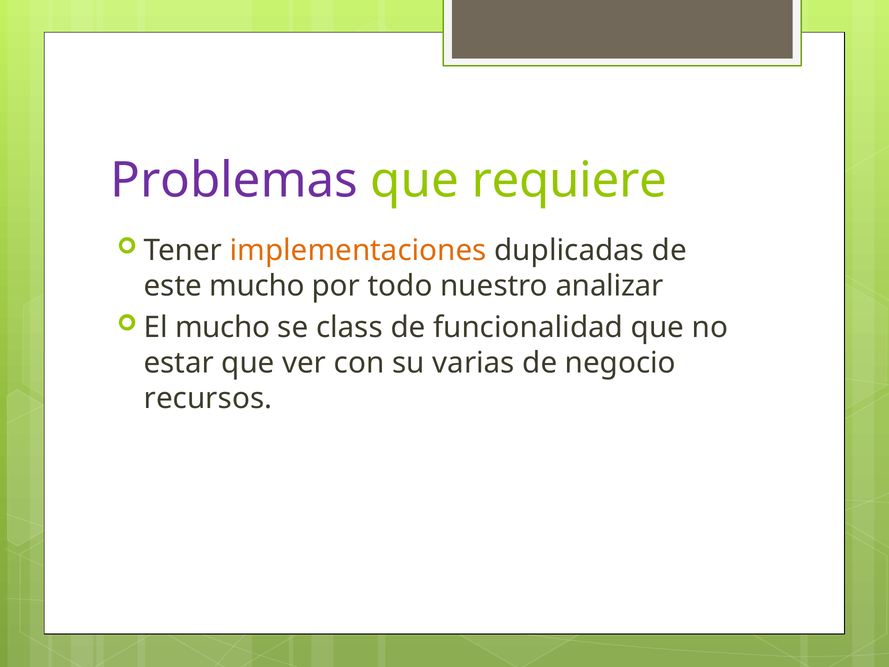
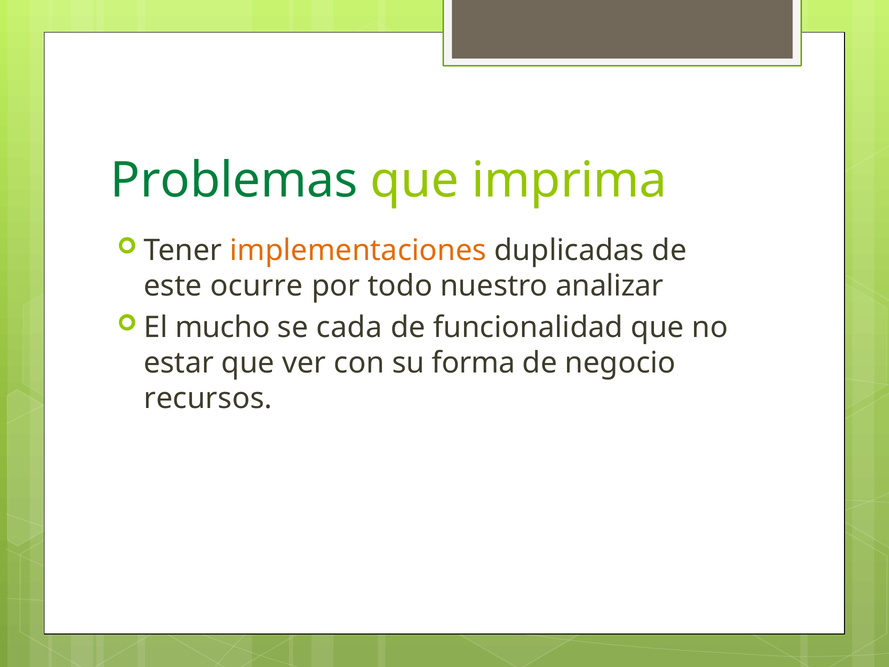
Problemas colour: purple -> green
requiere: requiere -> imprima
este mucho: mucho -> ocurre
class: class -> cada
varias: varias -> forma
